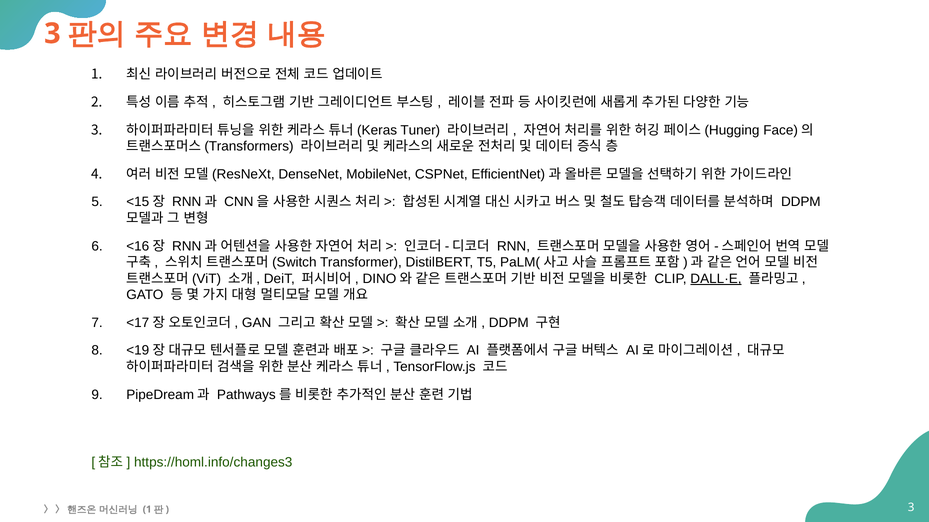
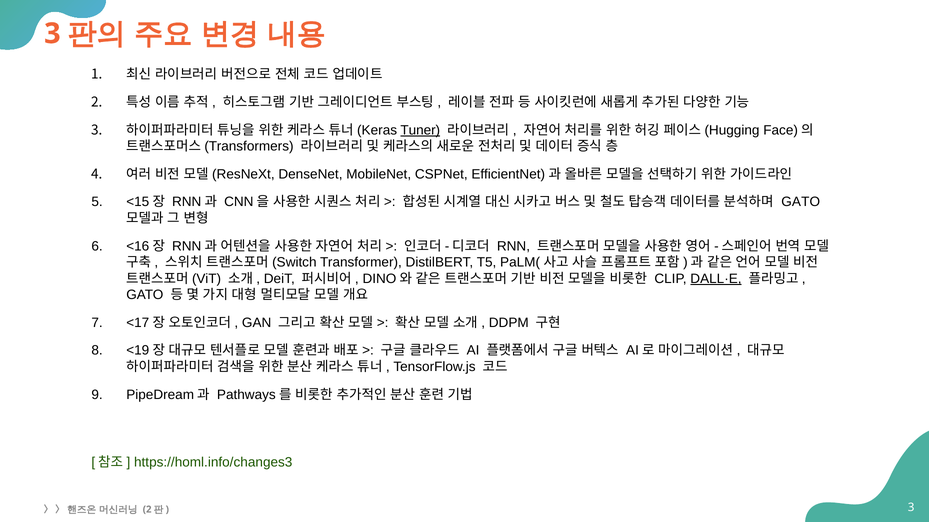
Tuner underline: none -> present
DDPM at (801, 202): DDPM -> GATO
1 at (147, 510): 1 -> 2
